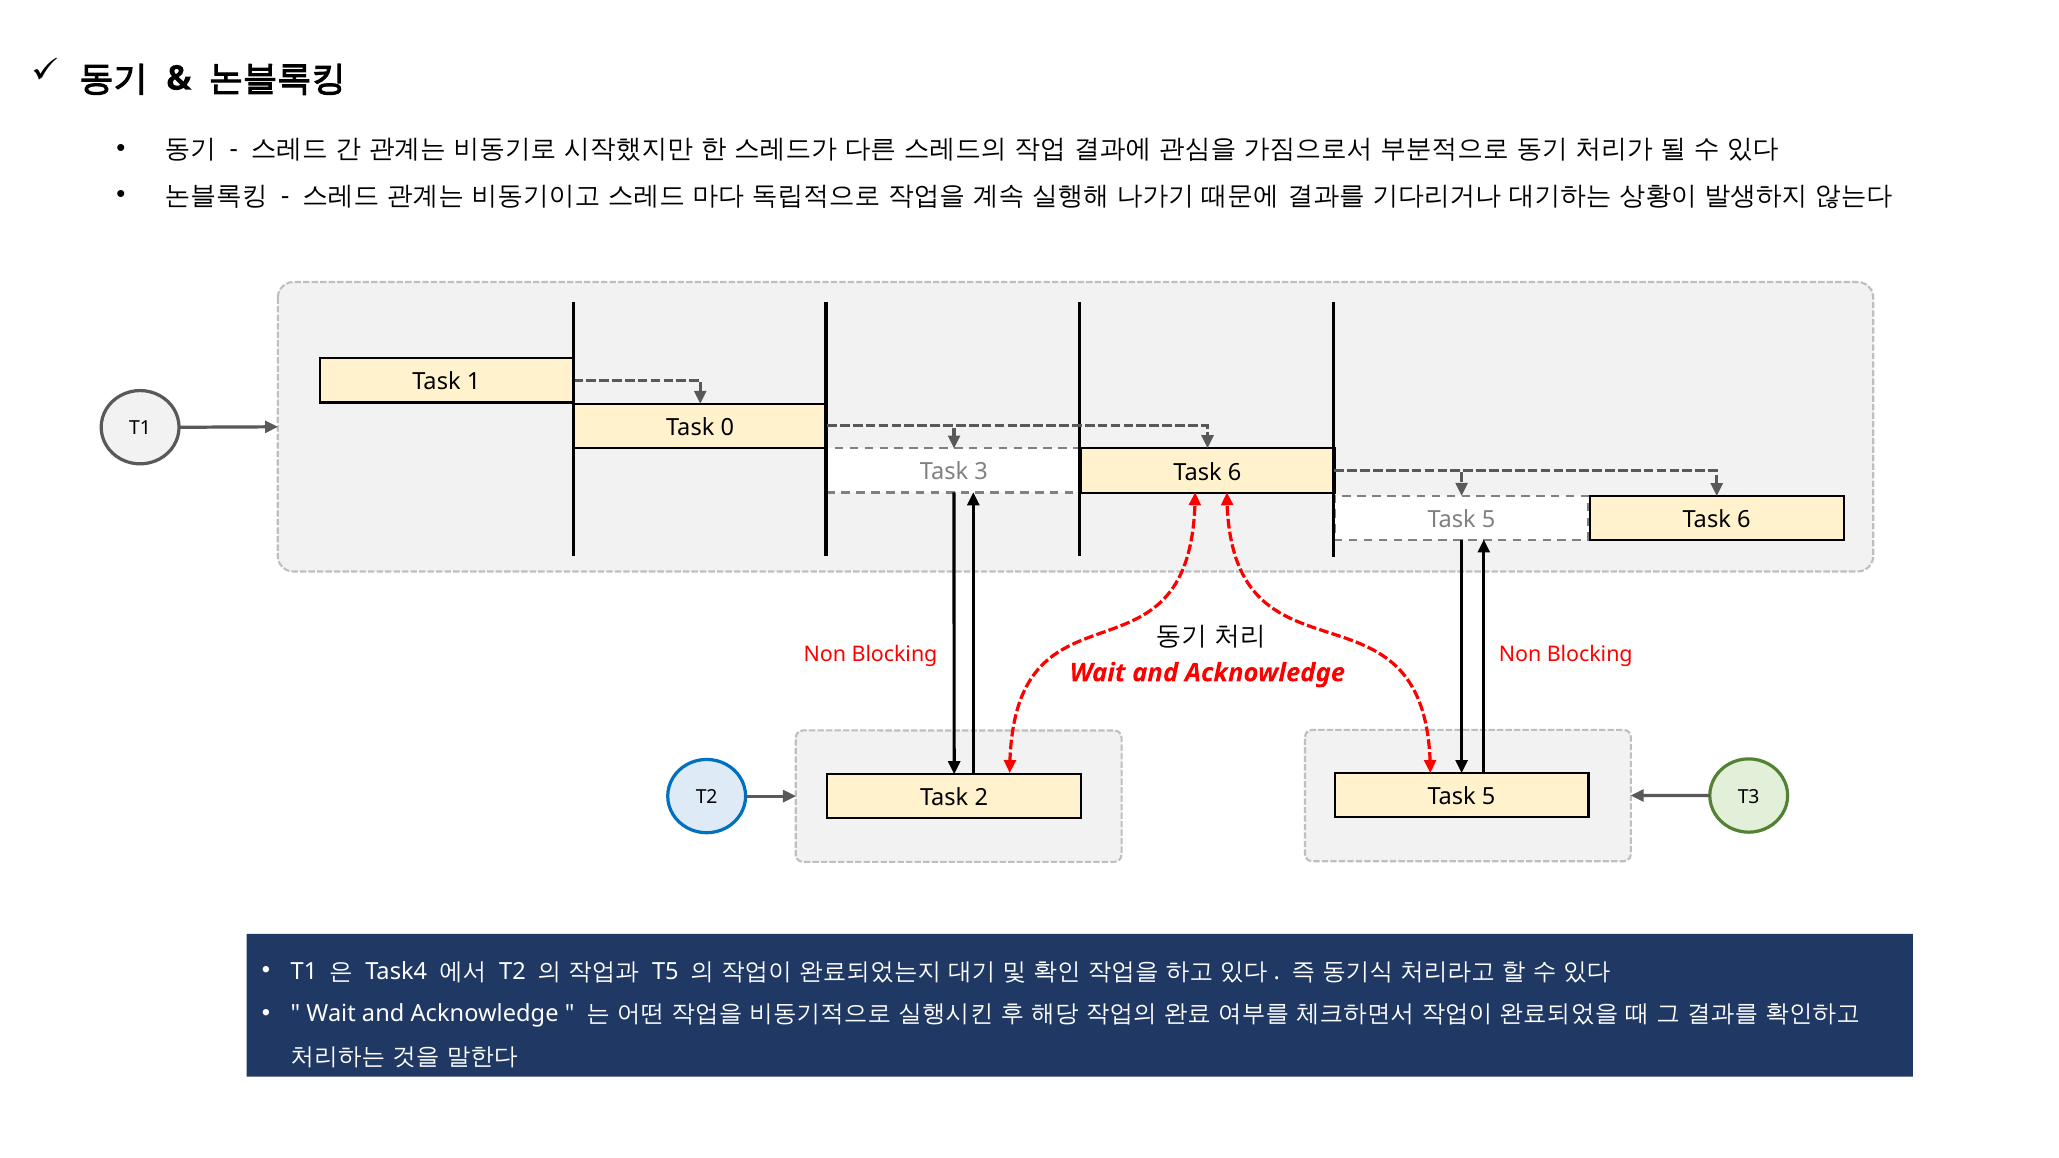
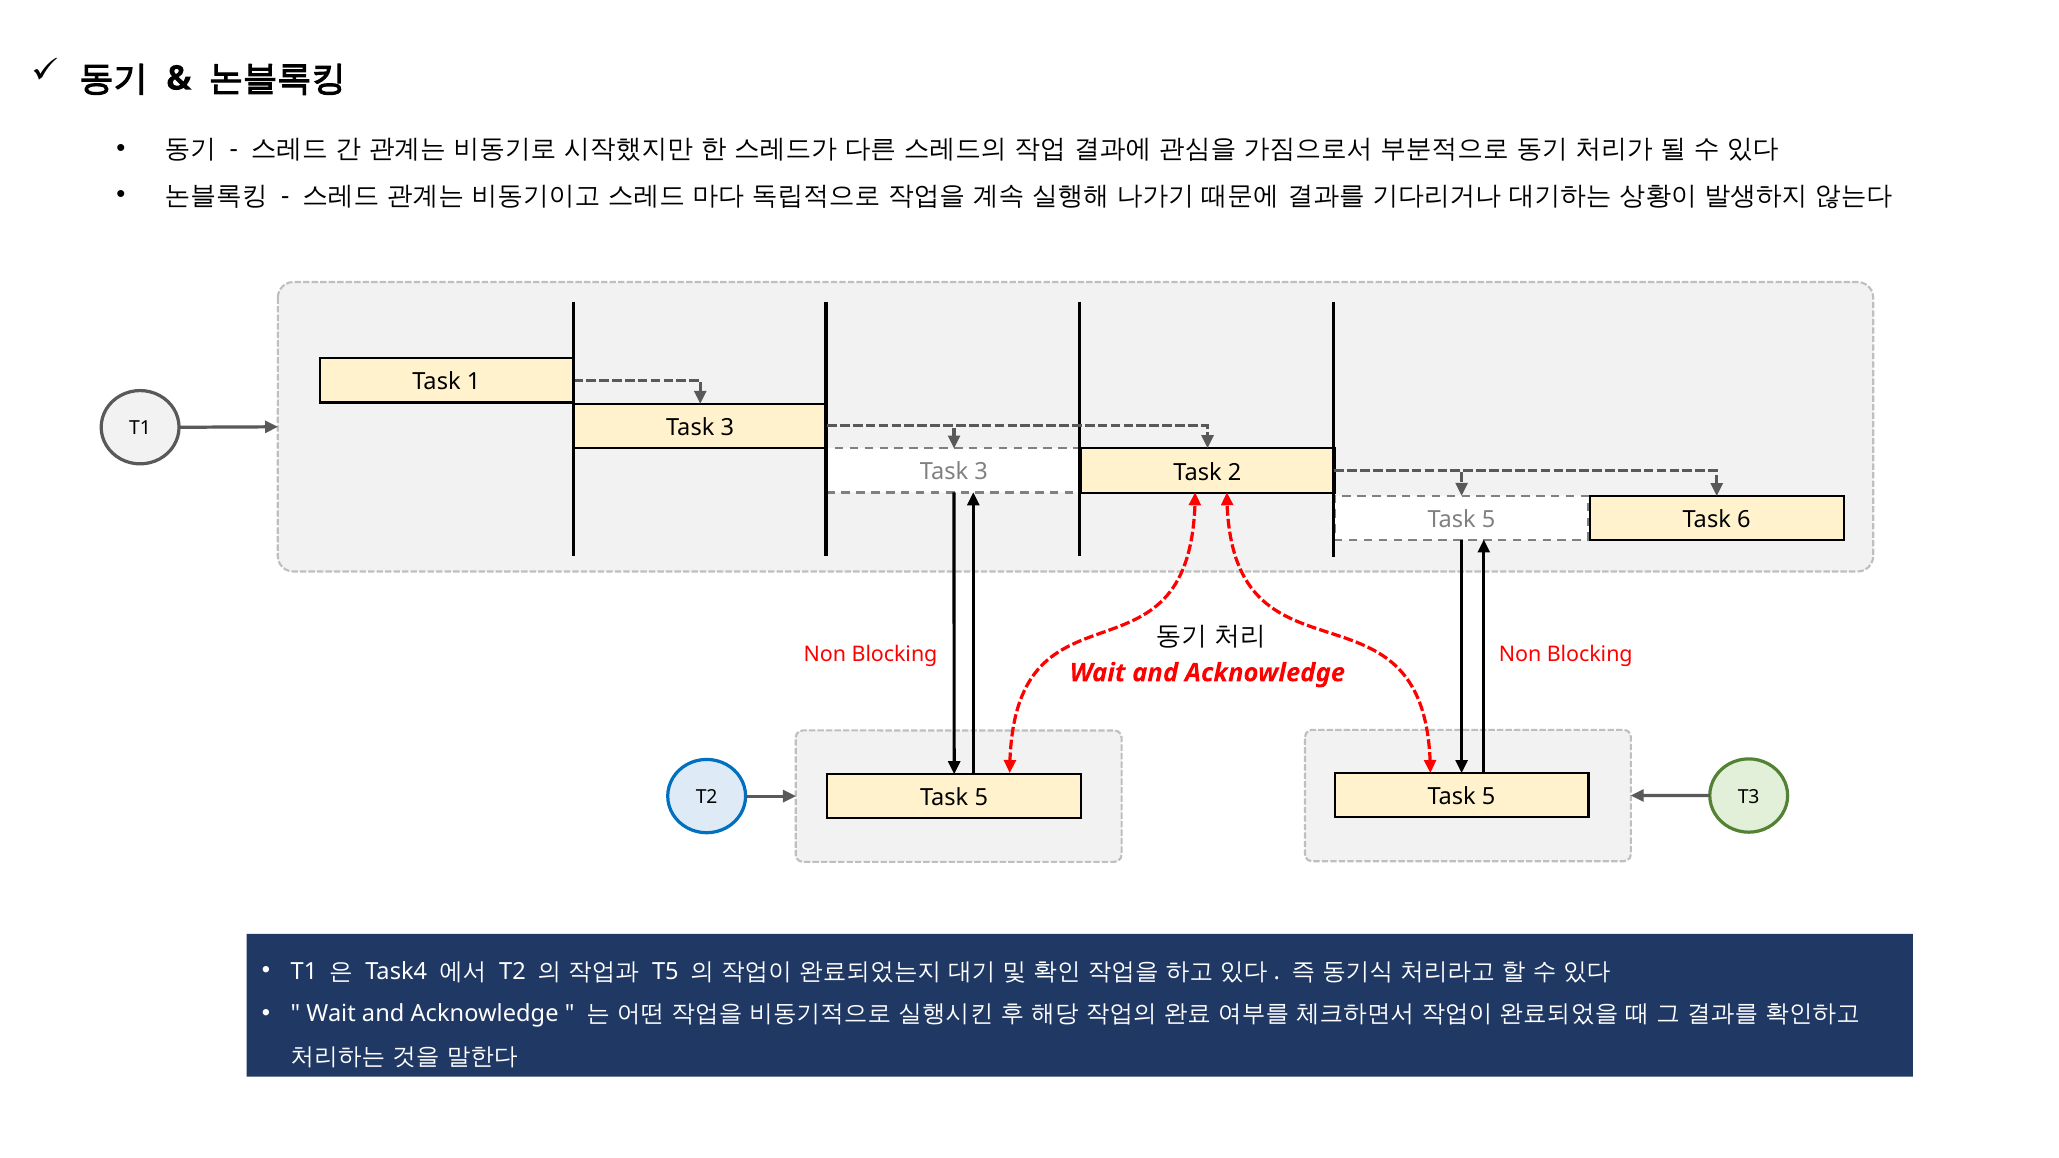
T1 Task 0: 0 -> 3
6 at (1235, 472): 6 -> 2
2 at (981, 798): 2 -> 5
